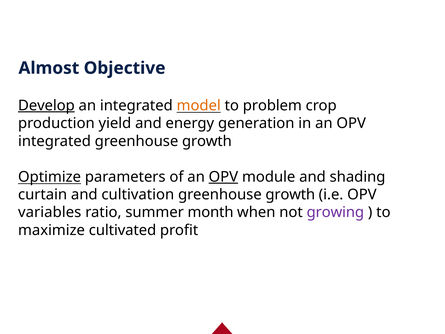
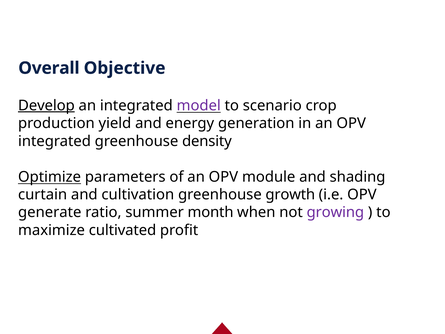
Almost: Almost -> Overall
model colour: orange -> purple
problem: problem -> scenario
integrated greenhouse growth: growth -> density
OPV at (223, 177) underline: present -> none
variables: variables -> generate
